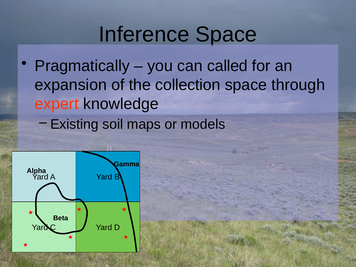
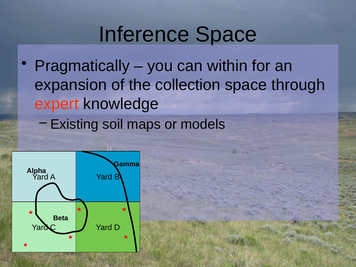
called: called -> within
